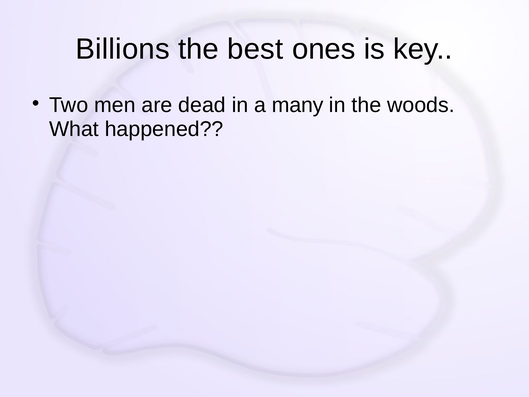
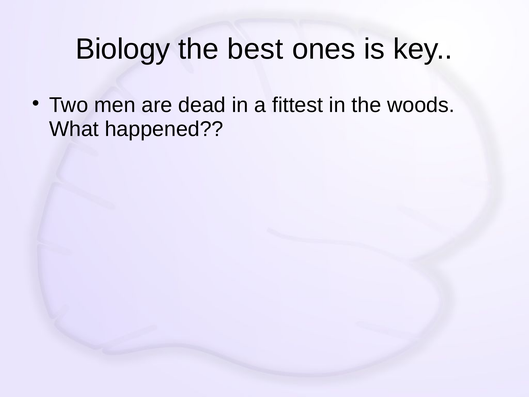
Billions: Billions -> Biology
many: many -> fittest
